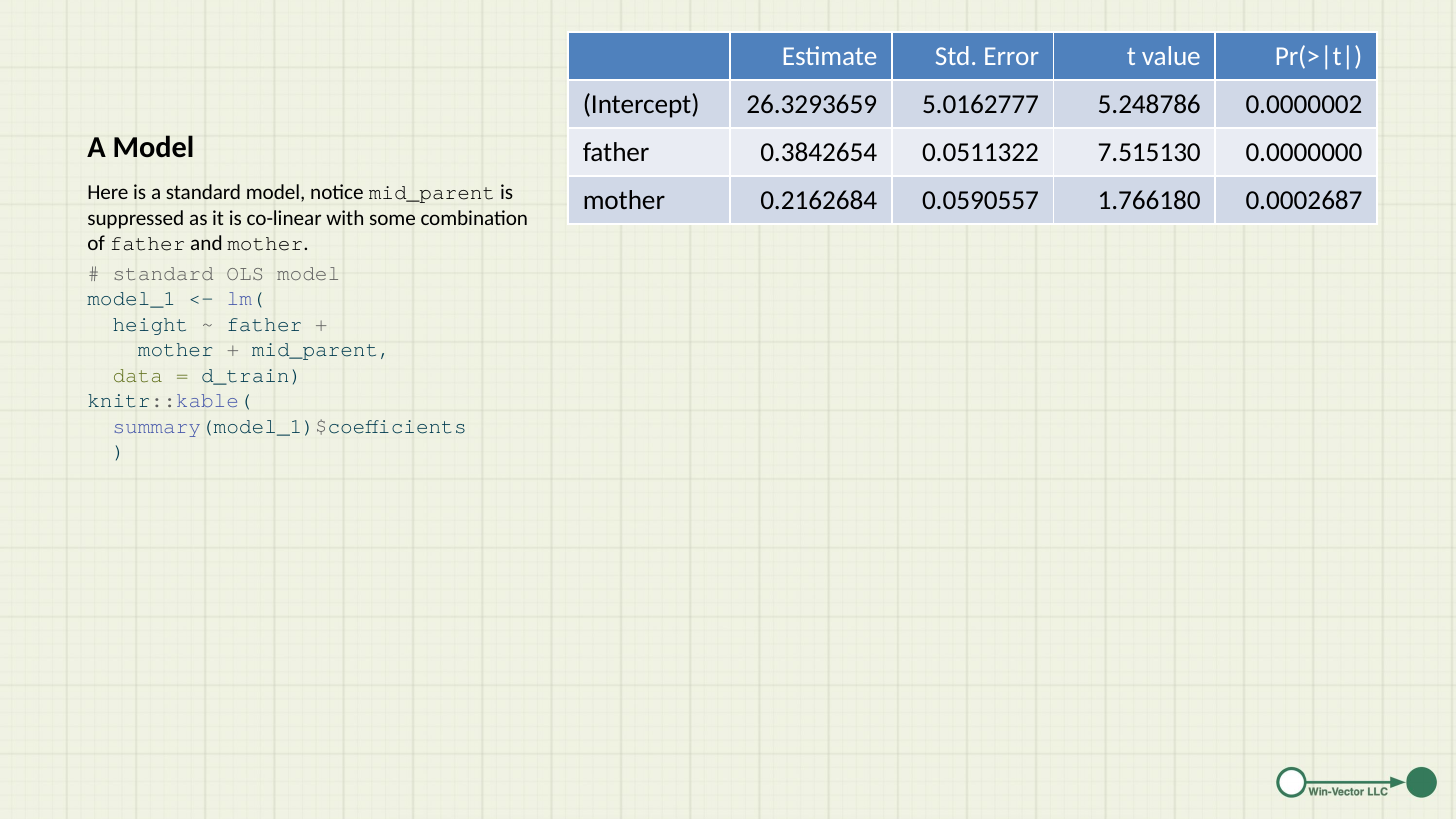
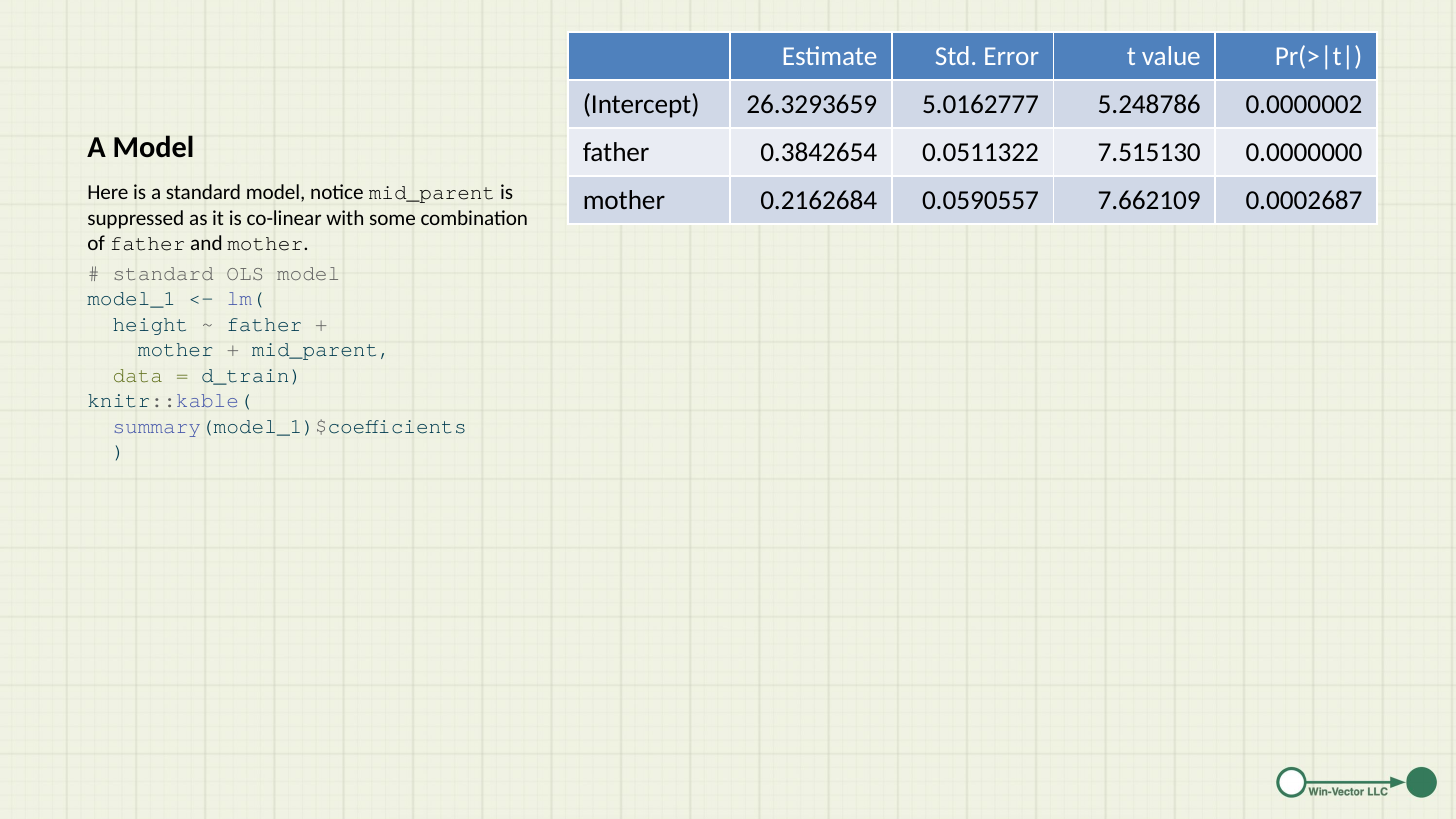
1.766180: 1.766180 -> 7.662109
